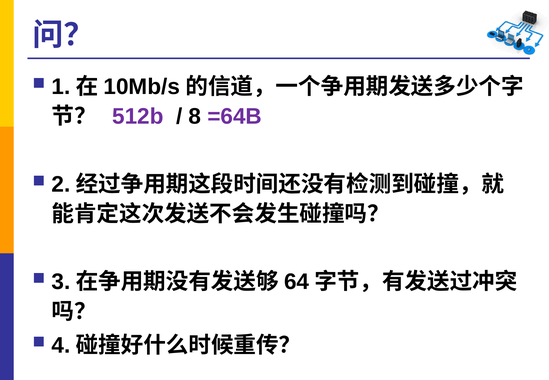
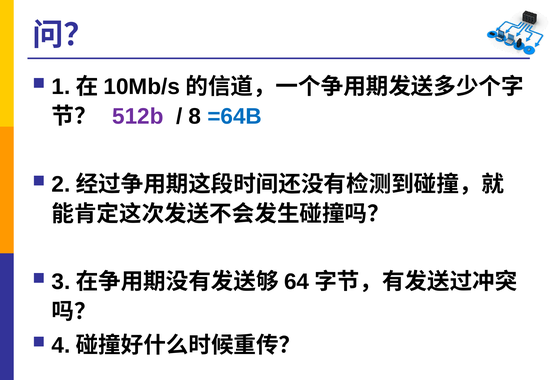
=64B colour: purple -> blue
